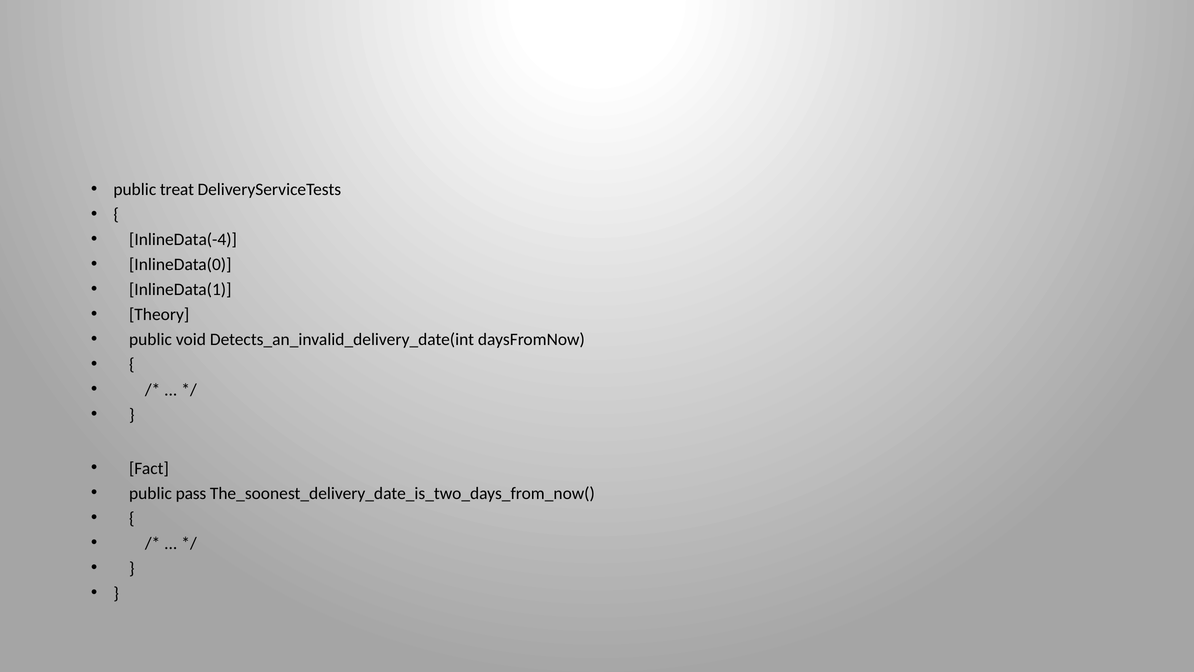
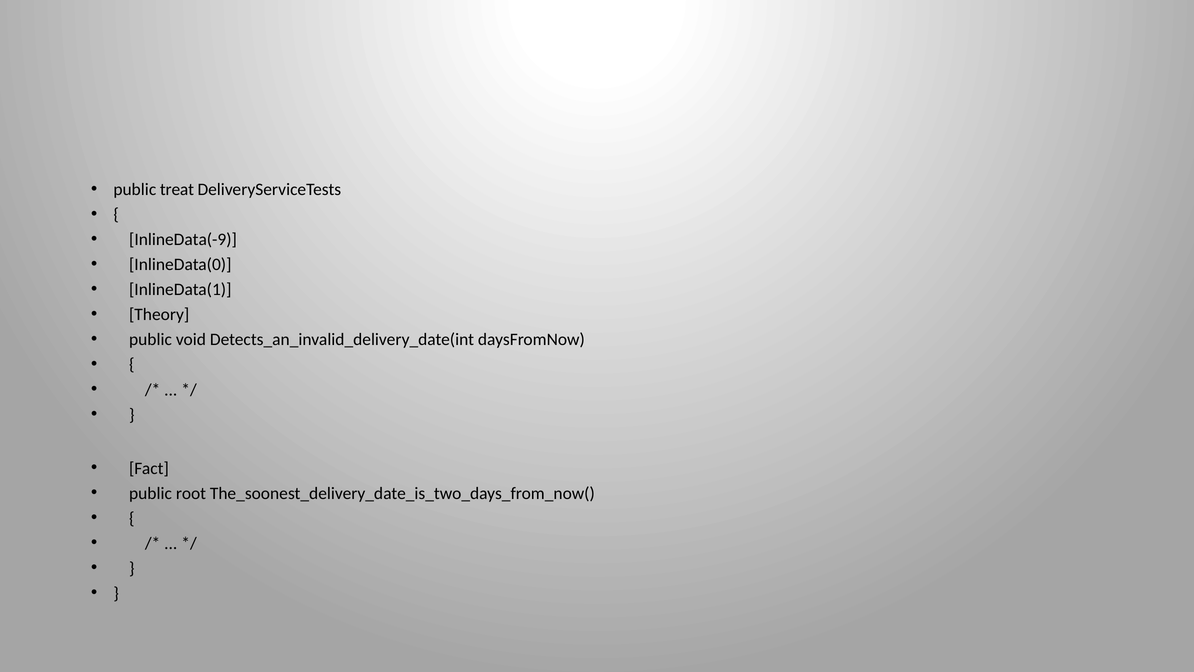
InlineData(-4: InlineData(-4 -> InlineData(-9
pass: pass -> root
